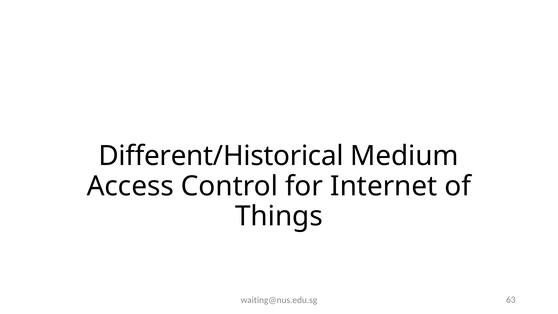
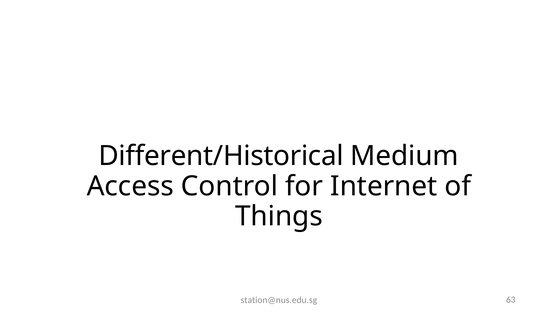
waiting@nus.edu.sg: waiting@nus.edu.sg -> station@nus.edu.sg
